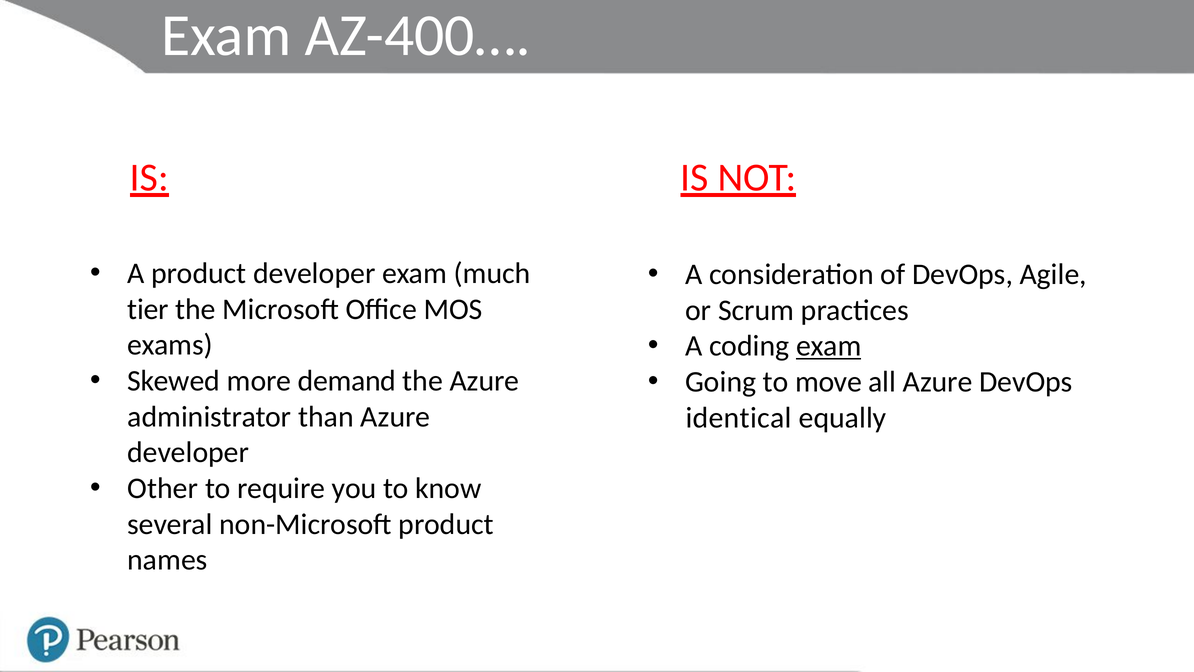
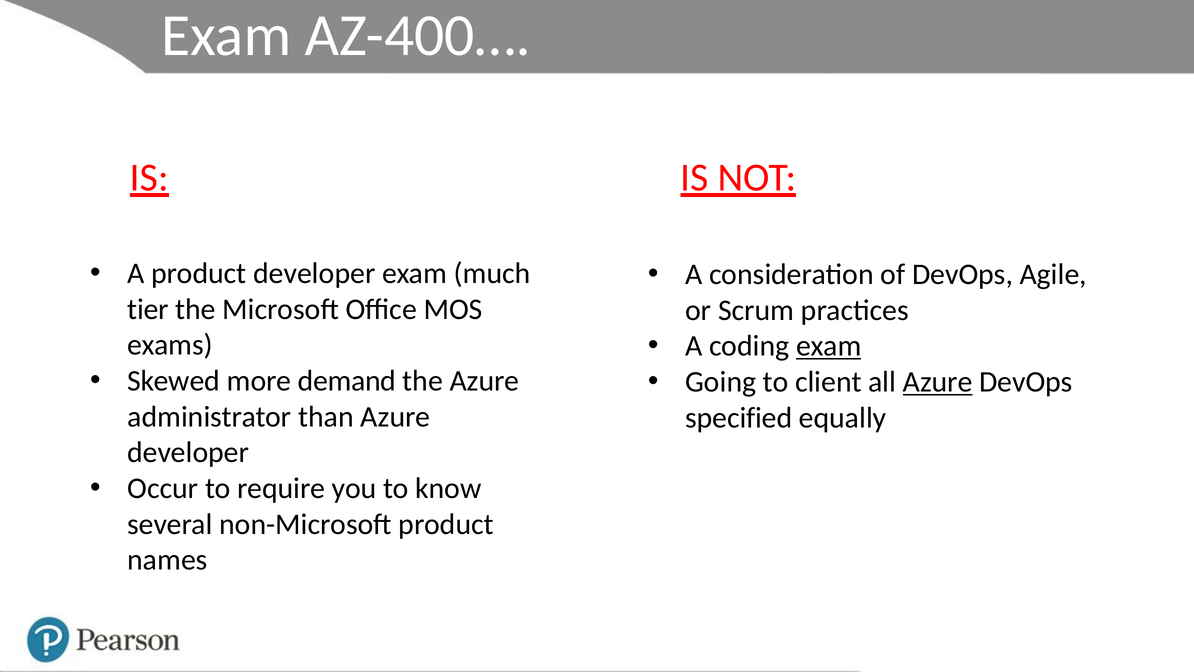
move: move -> client
Azure at (938, 382) underline: none -> present
identical: identical -> specified
Other: Other -> Occur
